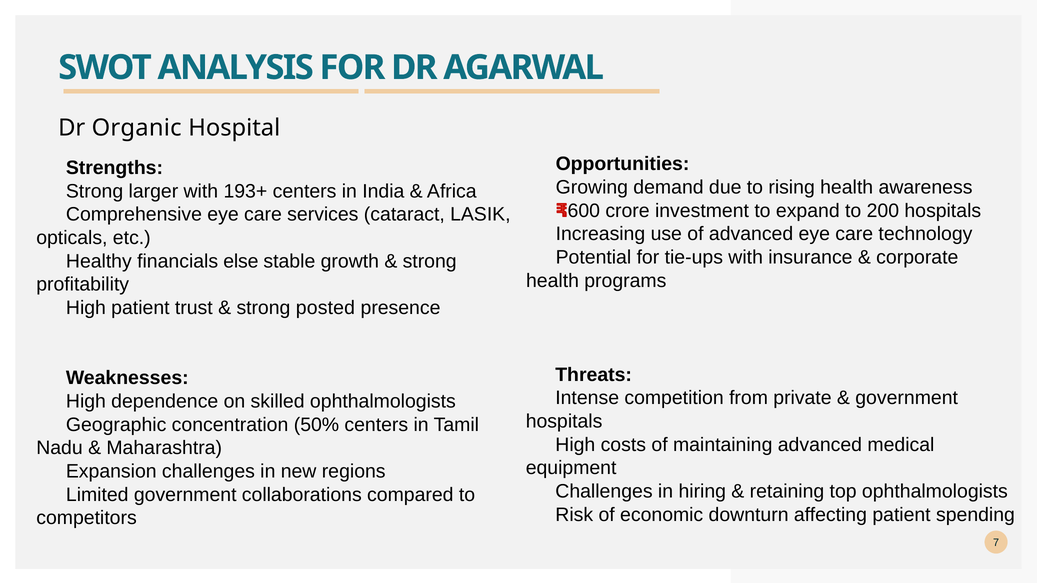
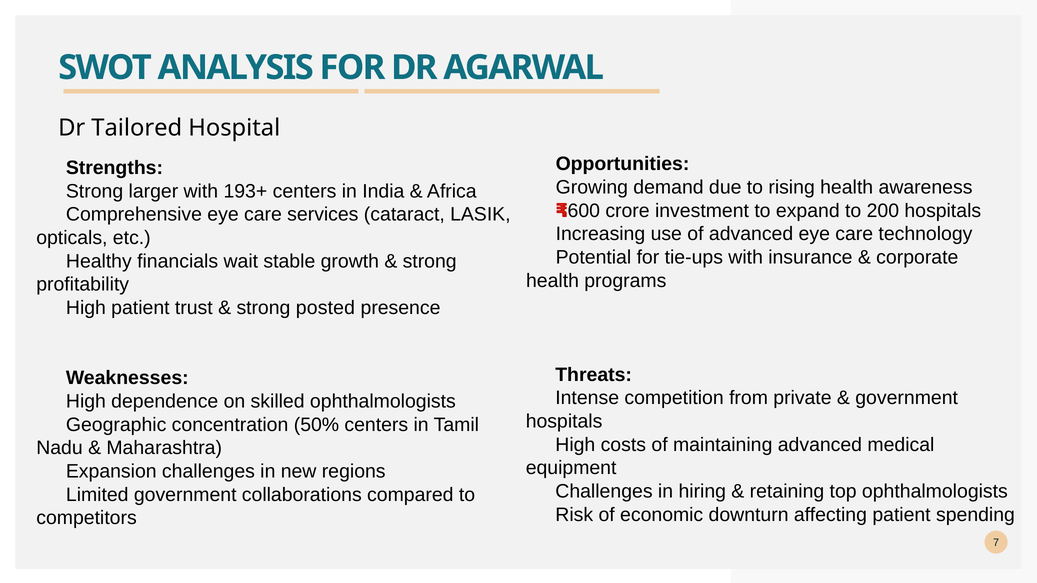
Organic: Organic -> Tailored
else: else -> wait
